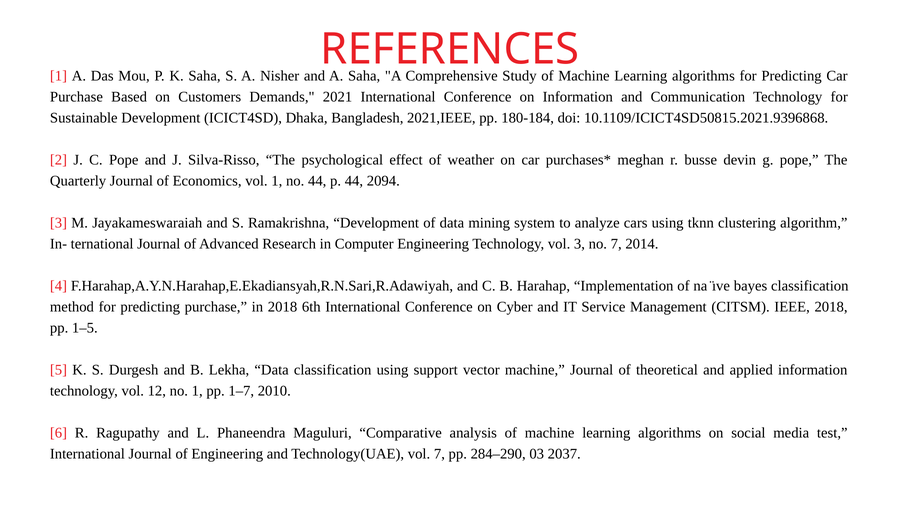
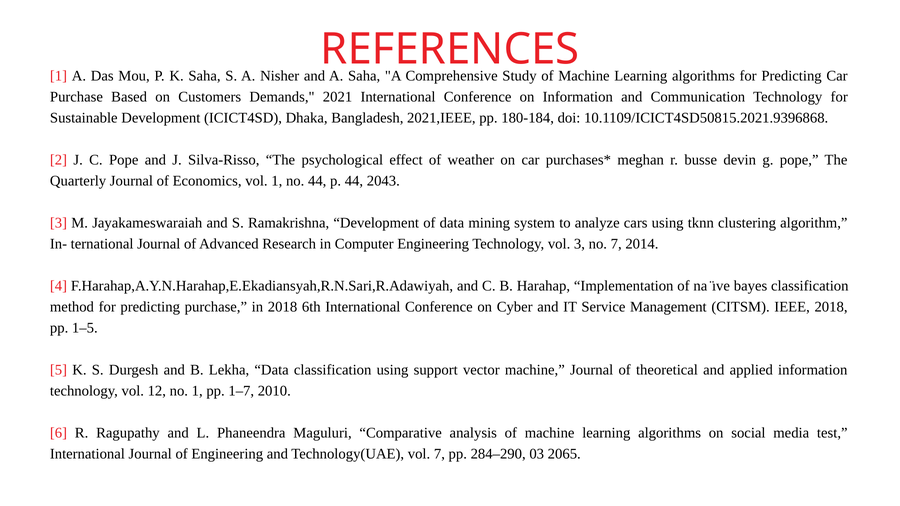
2094: 2094 -> 2043
2037: 2037 -> 2065
